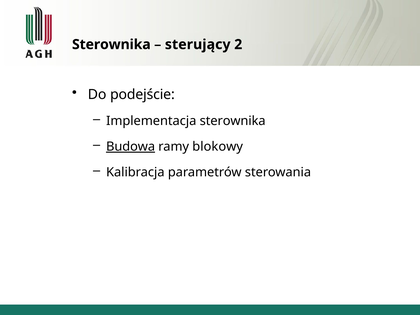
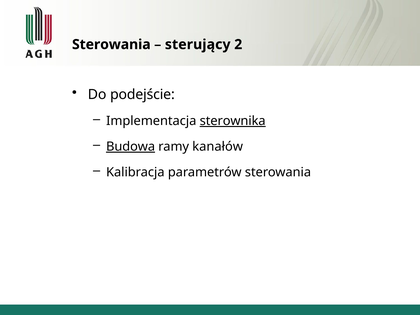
Sterownika at (111, 44): Sterownika -> Sterowania
sterownika at (233, 121) underline: none -> present
blokowy: blokowy -> kanałów
